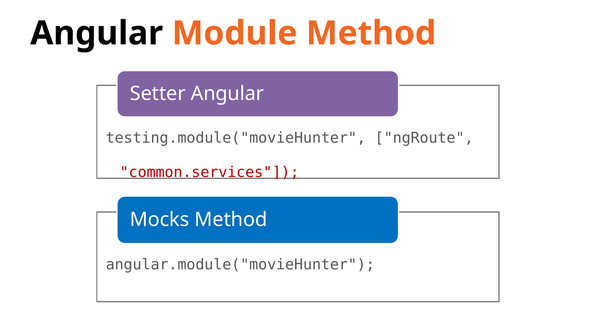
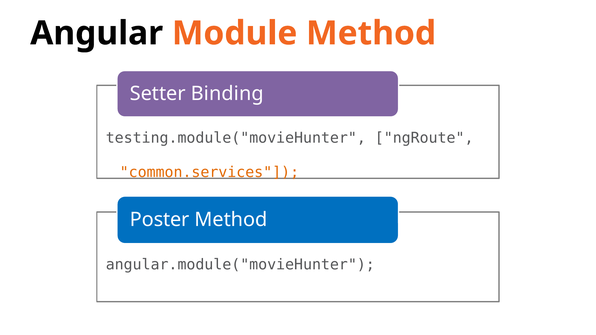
Setter Angular: Angular -> Binding
common.services colour: red -> orange
Mocks: Mocks -> Poster
